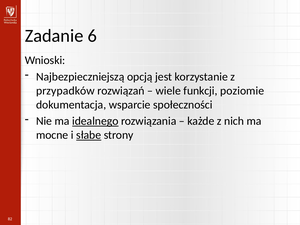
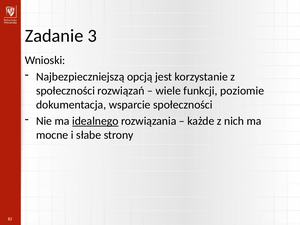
6: 6 -> 3
przypadków at (65, 91): przypadków -> społeczności
słabe underline: present -> none
